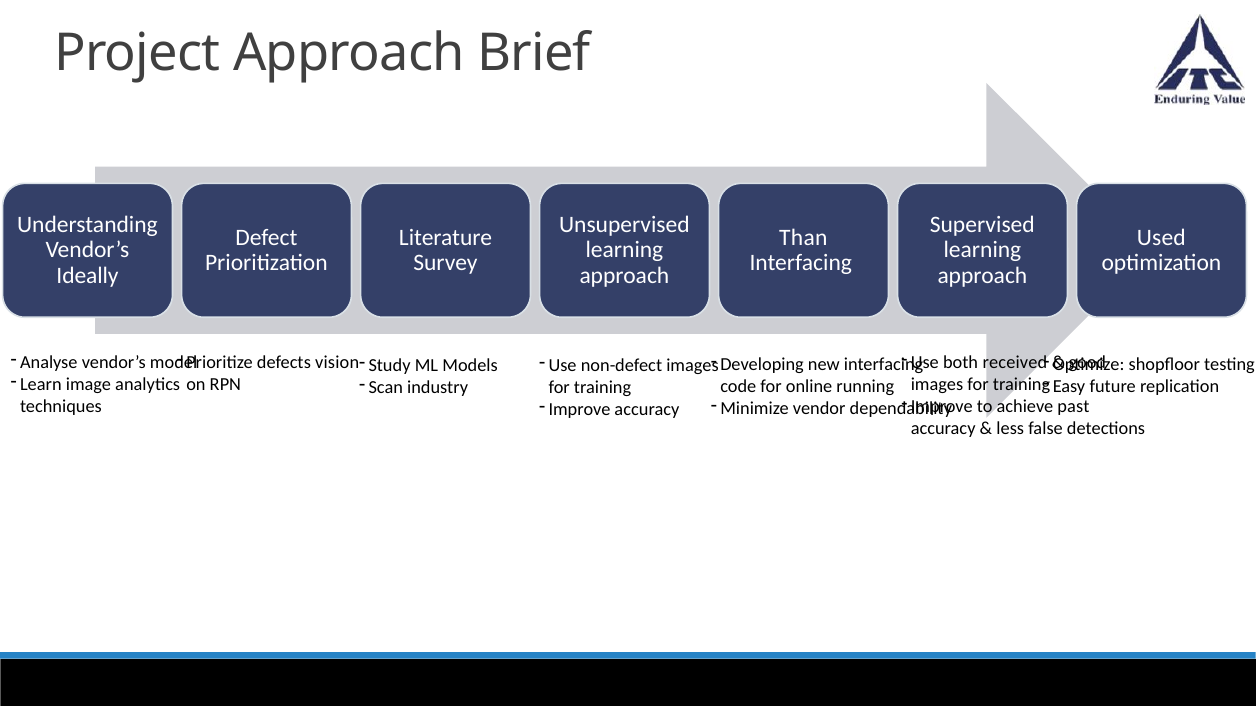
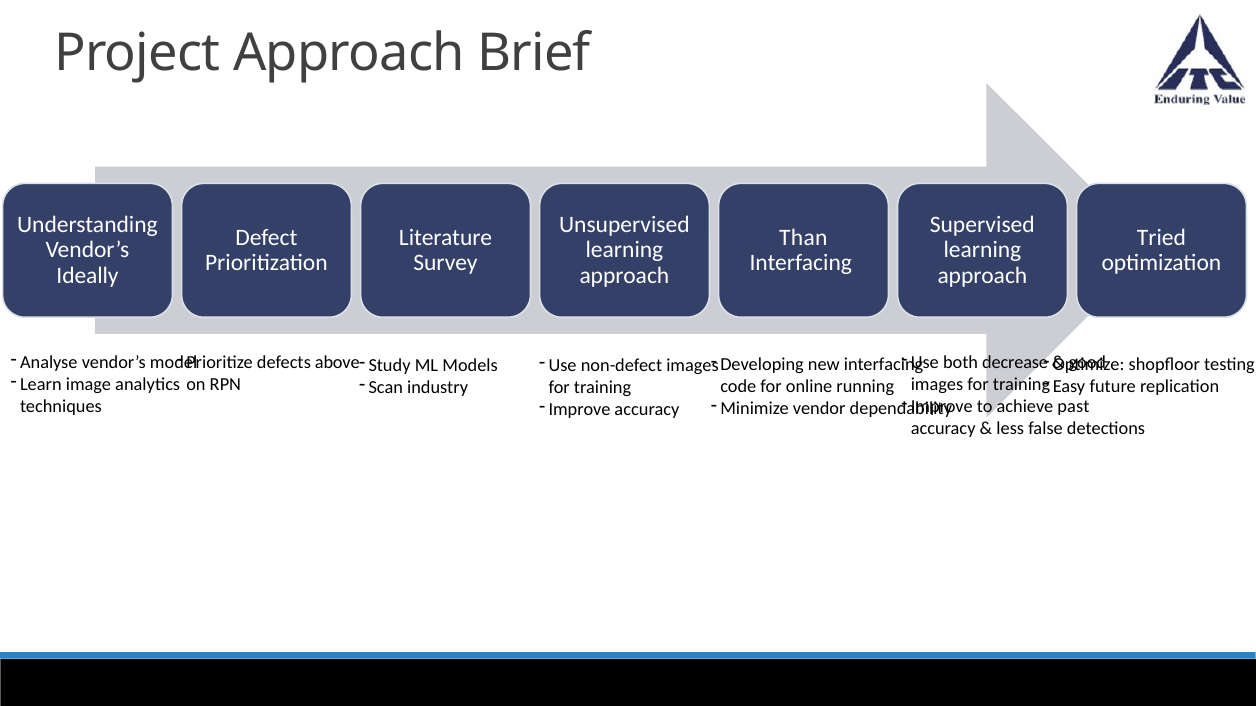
Used: Used -> Tried
received: received -> decrease
vision: vision -> above
